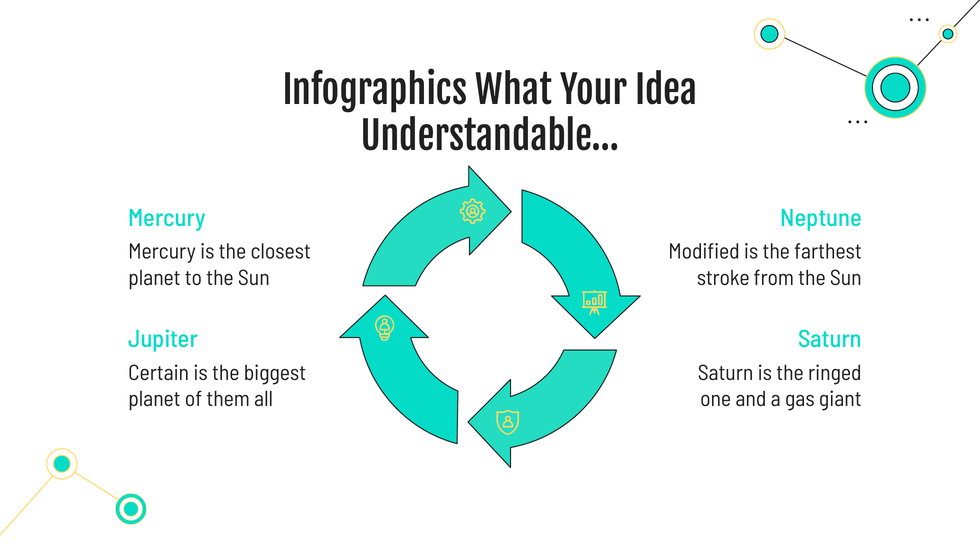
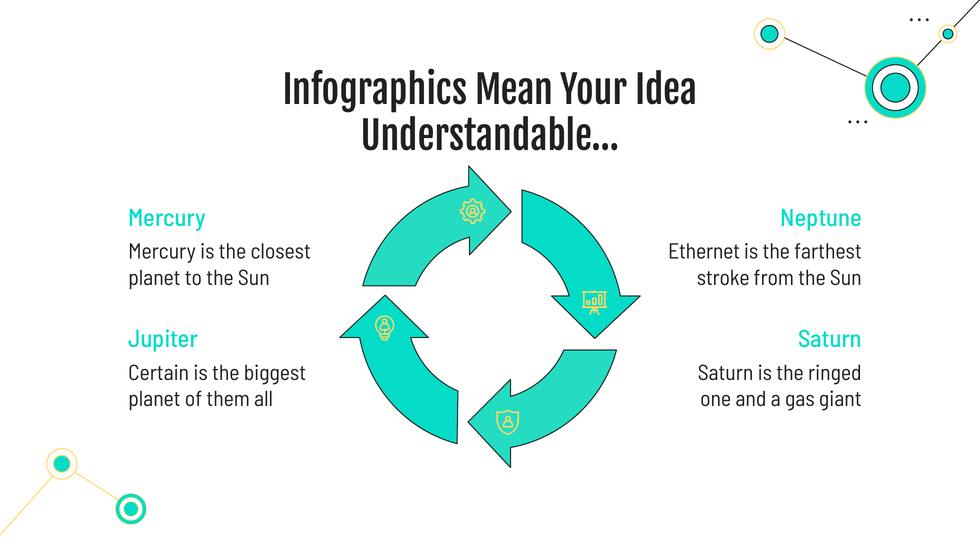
What: What -> Mean
Modified: Modified -> Ethernet
